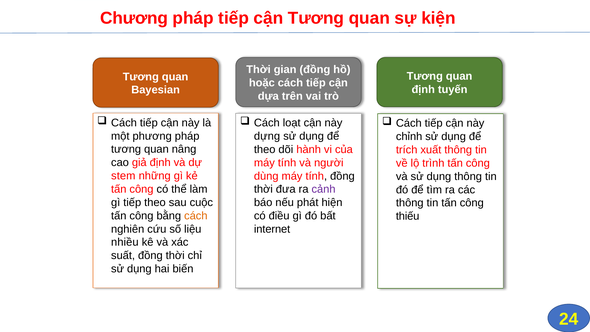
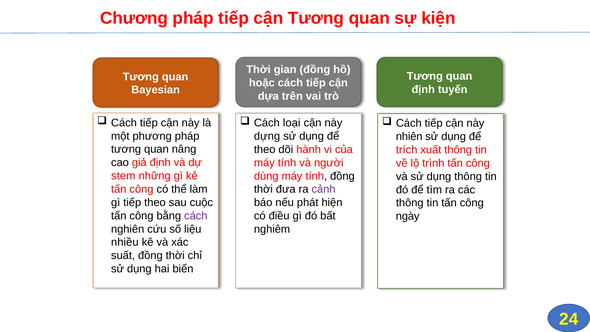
loạt: loạt -> loại
chỉnh: chỉnh -> nhiên
cách at (196, 216) colour: orange -> purple
thiếu: thiếu -> ngày
internet: internet -> nghiêm
